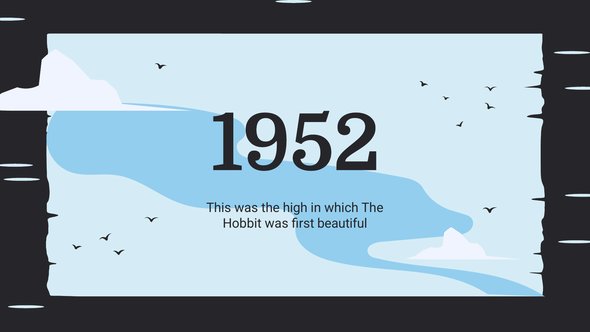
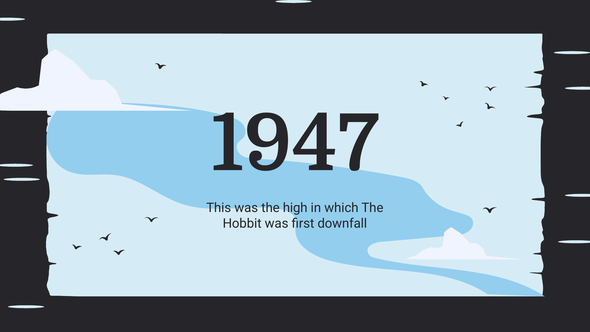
1952: 1952 -> 1947
beautiful: beautiful -> downfall
